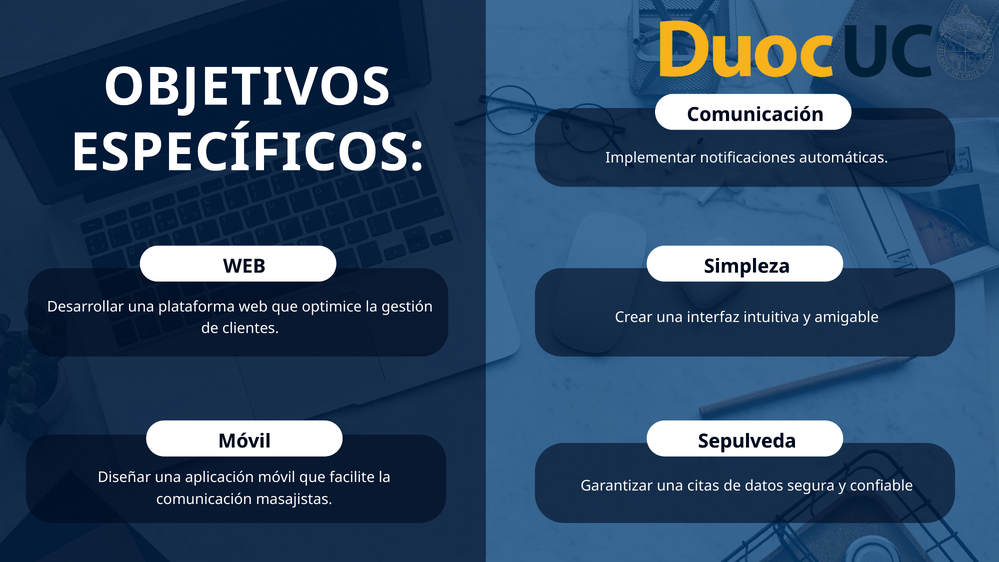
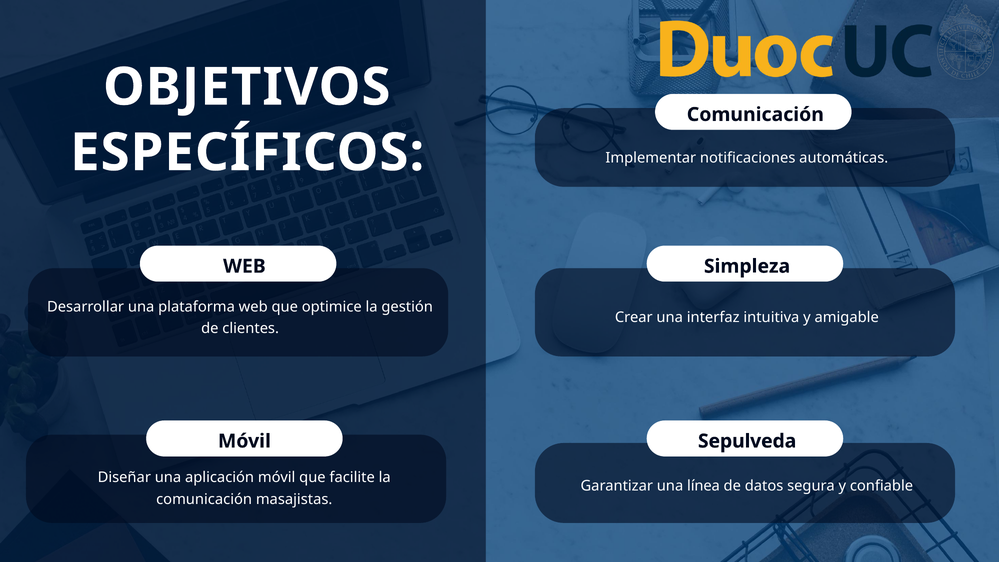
citas: citas -> línea
